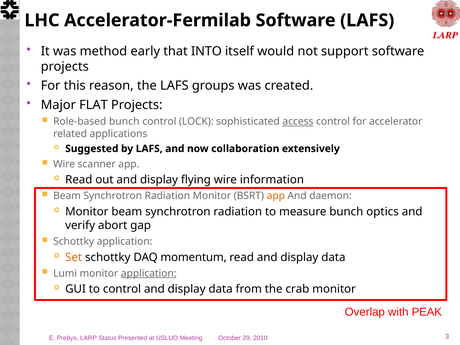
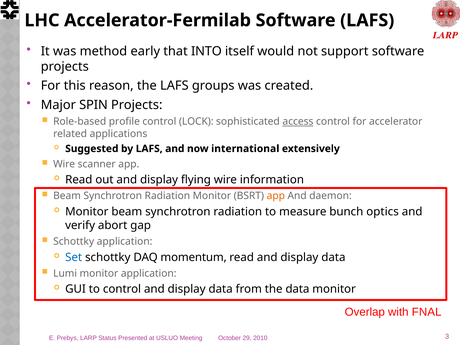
FLAT: FLAT -> SPIN
Role-based bunch: bunch -> profile
collaboration: collaboration -> international
Set colour: orange -> blue
application at (149, 273) underline: present -> none
the crab: crab -> data
PEAK: PEAK -> FNAL
